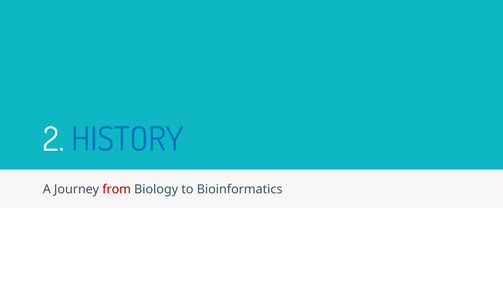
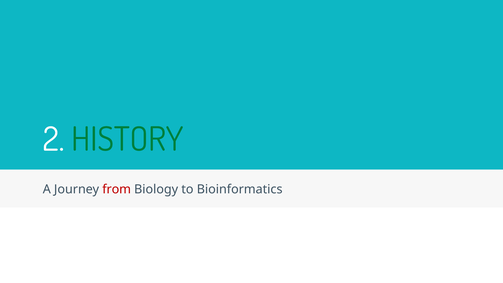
HISTORY colour: blue -> green
